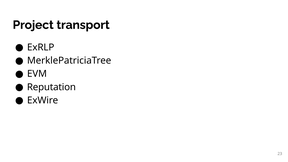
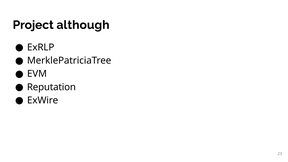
transport: transport -> although
